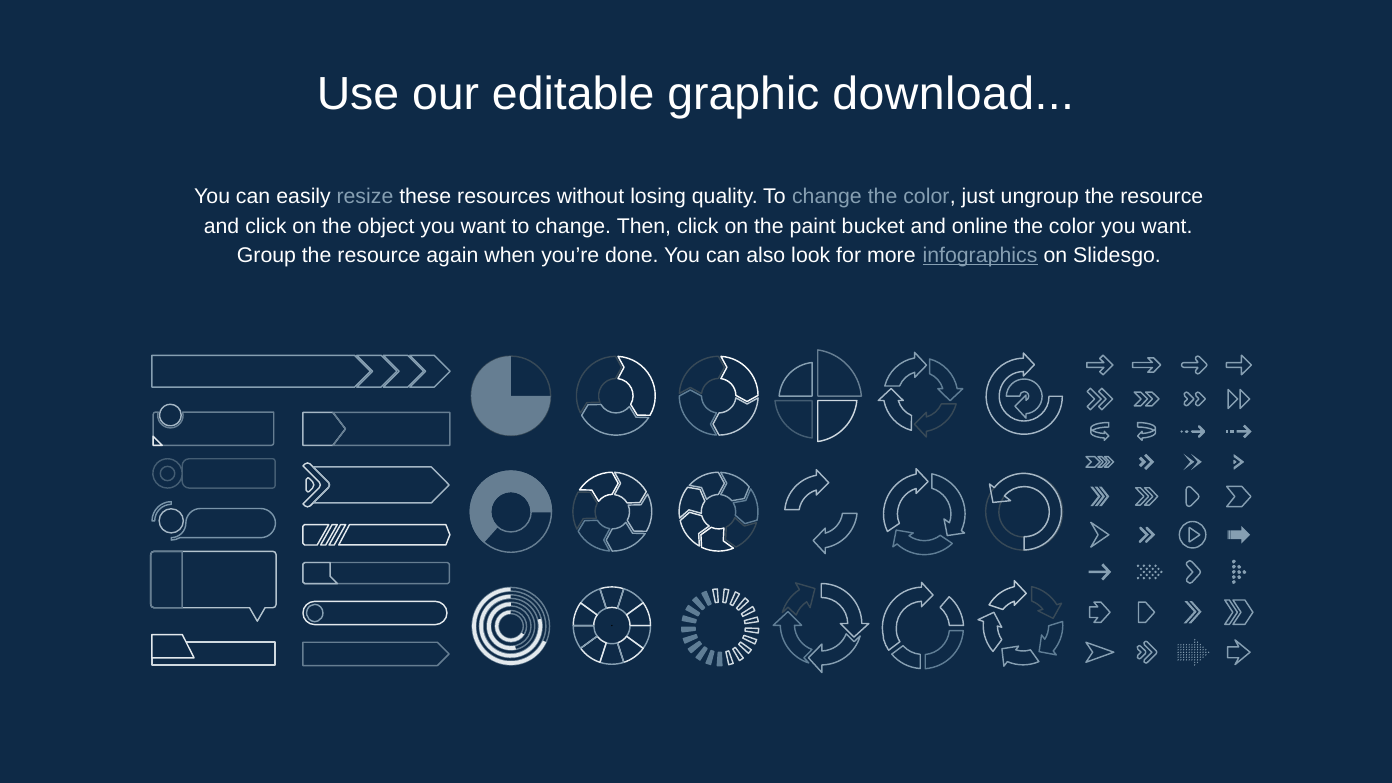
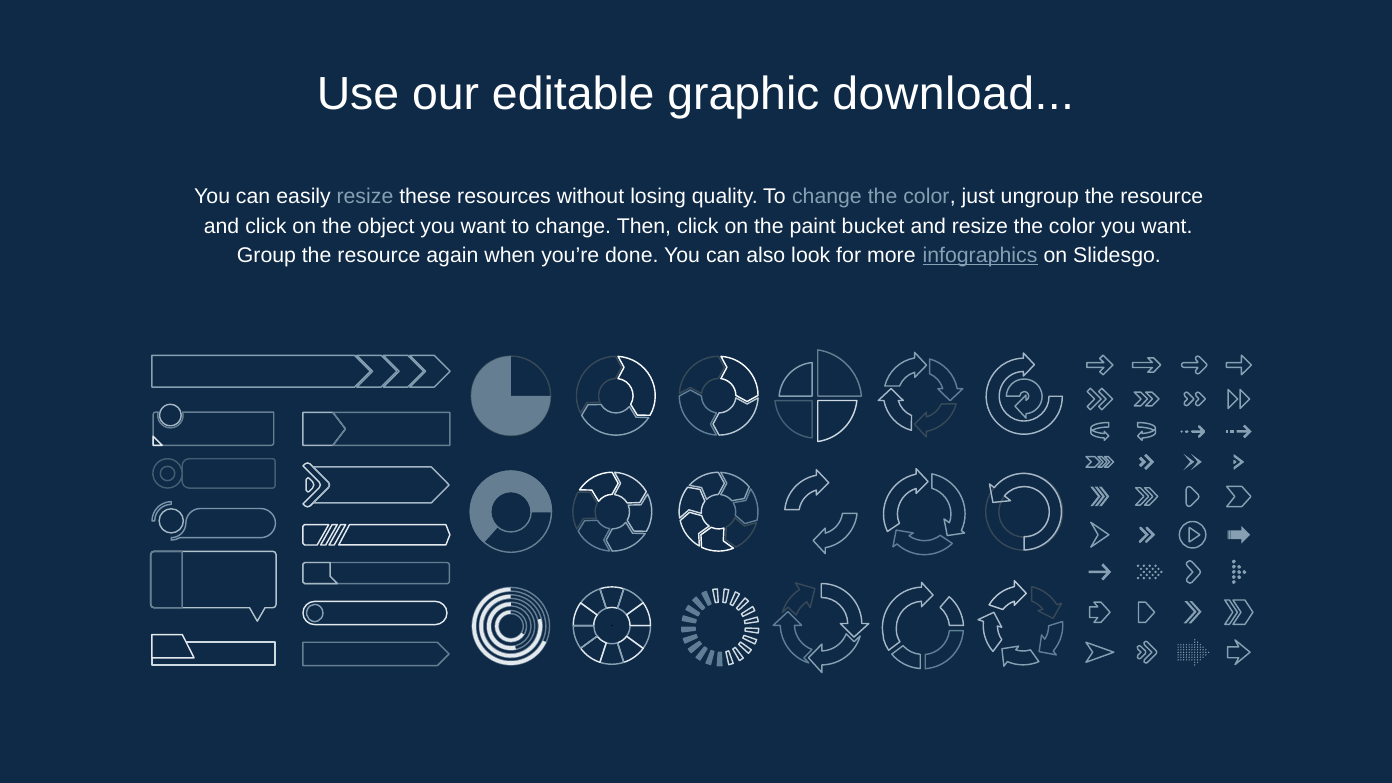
and online: online -> resize
